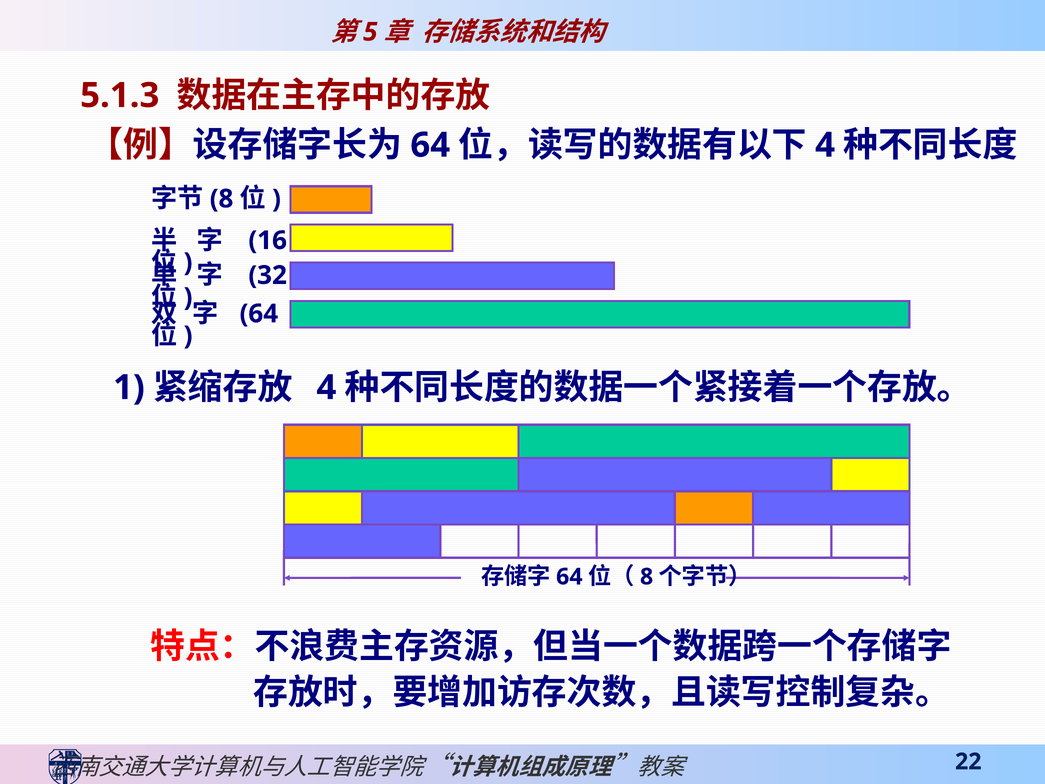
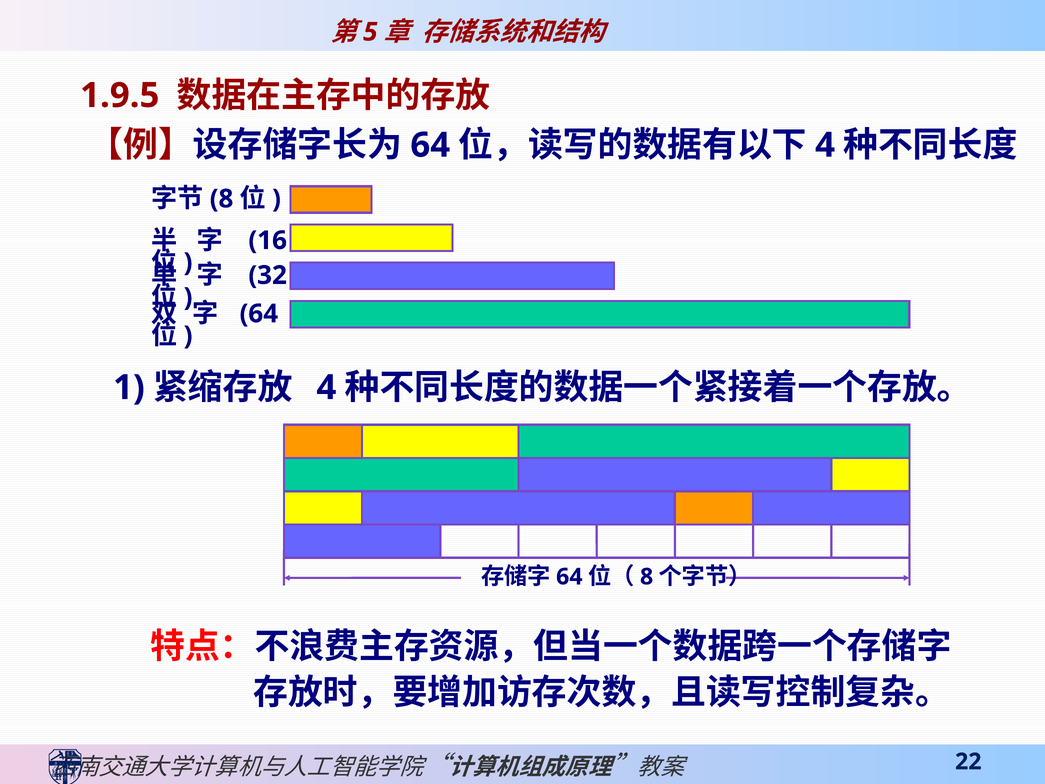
5.1.3: 5.1.3 -> 1.9.5
